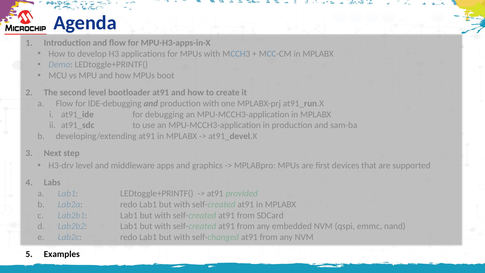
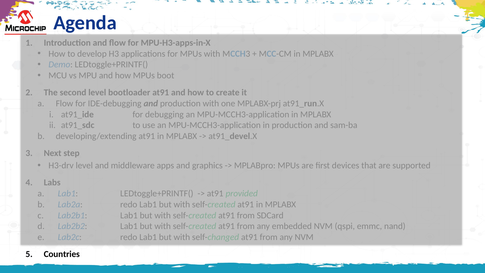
Examples: Examples -> Countries
